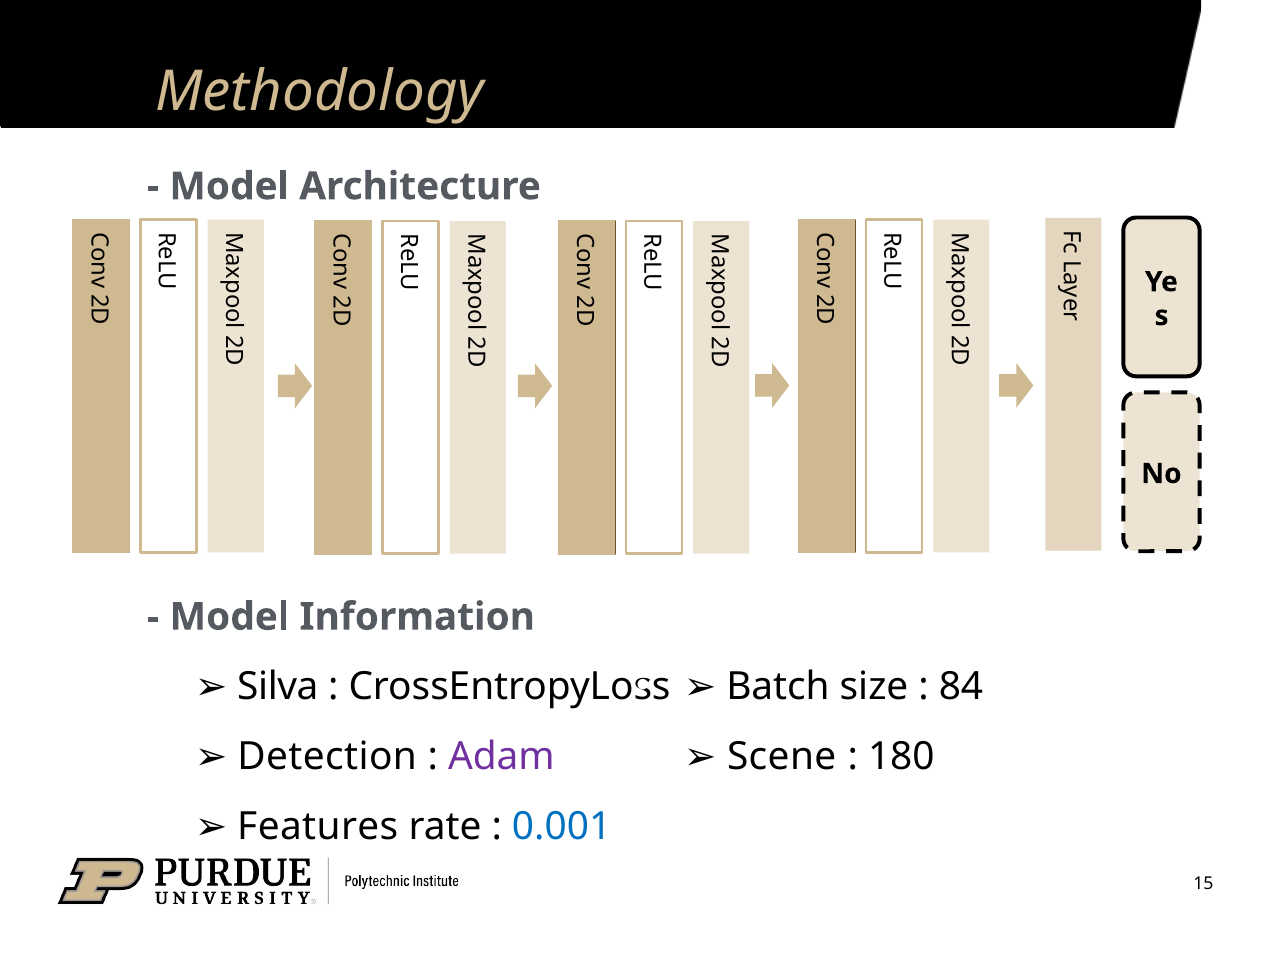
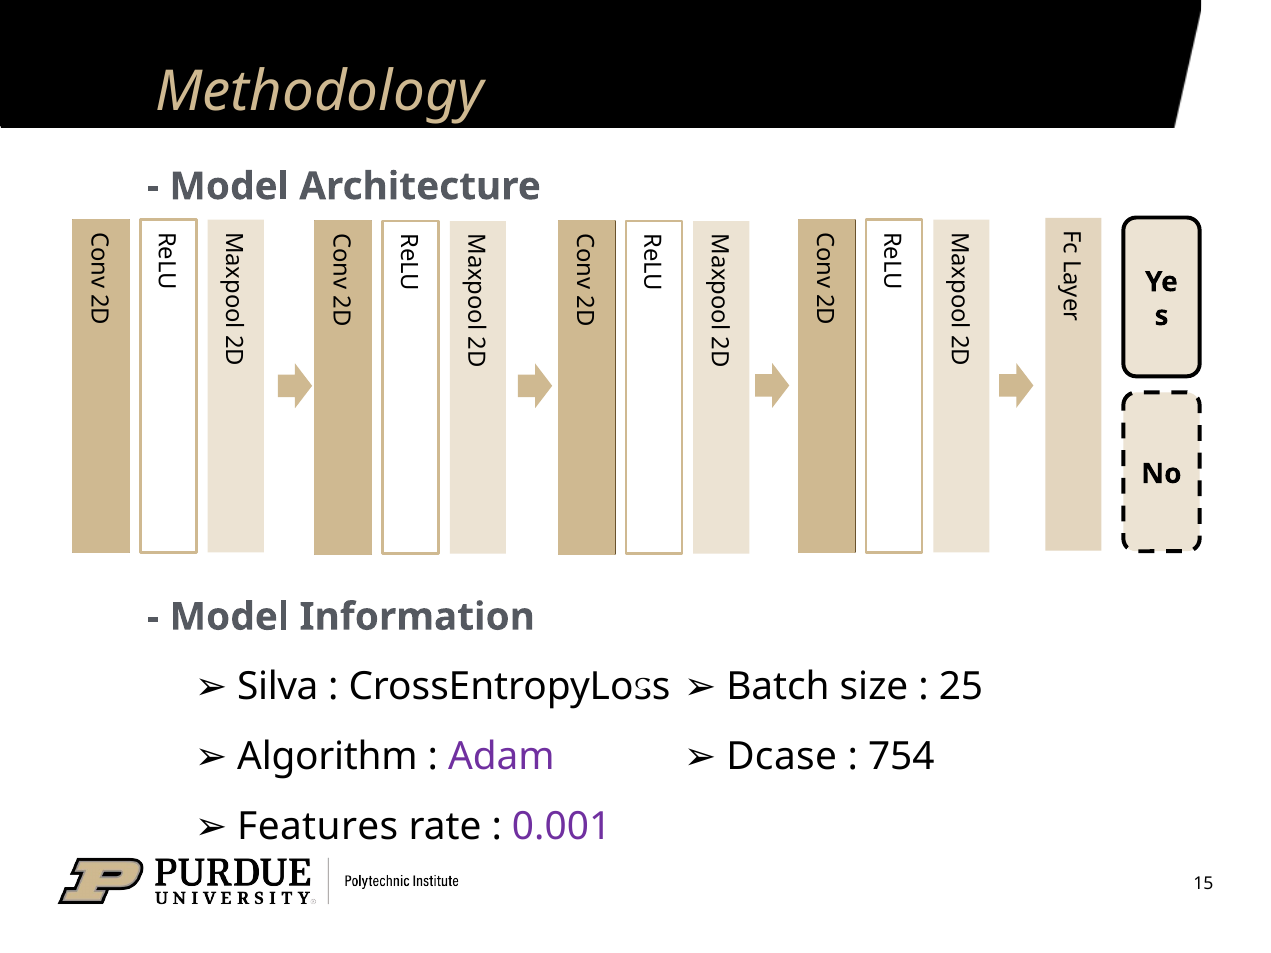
84: 84 -> 25
Detection: Detection -> Algorithm
Scene: Scene -> Dcase
180: 180 -> 754
0.001 colour: blue -> purple
